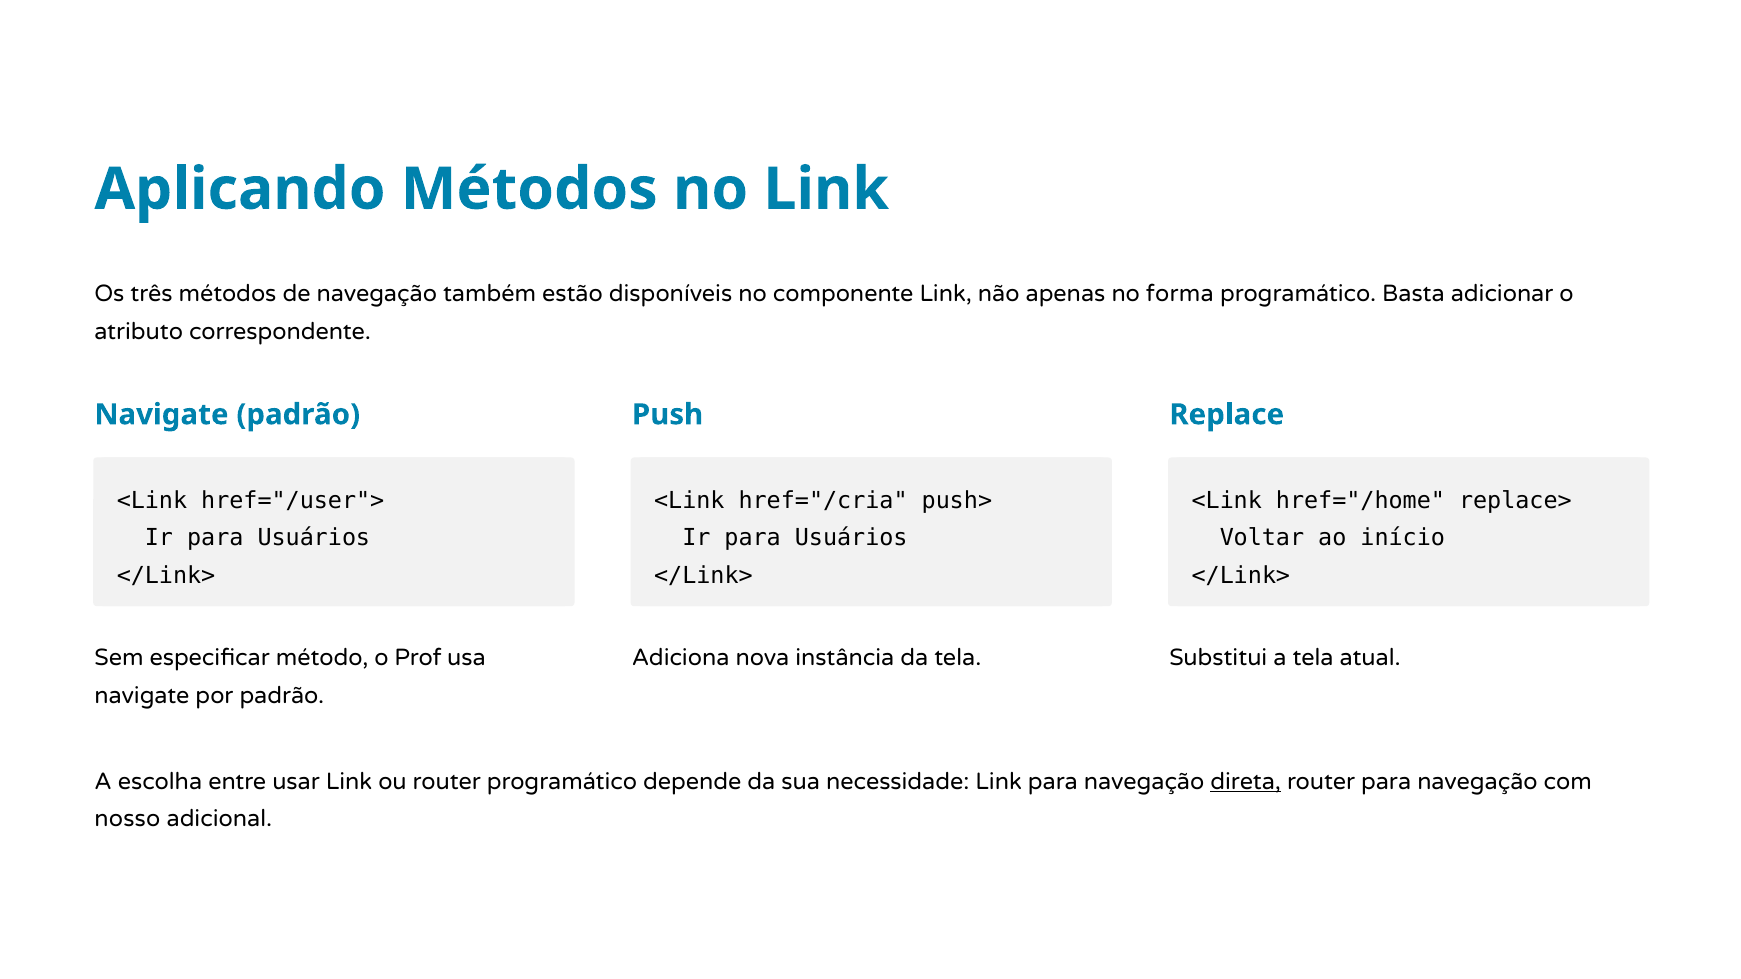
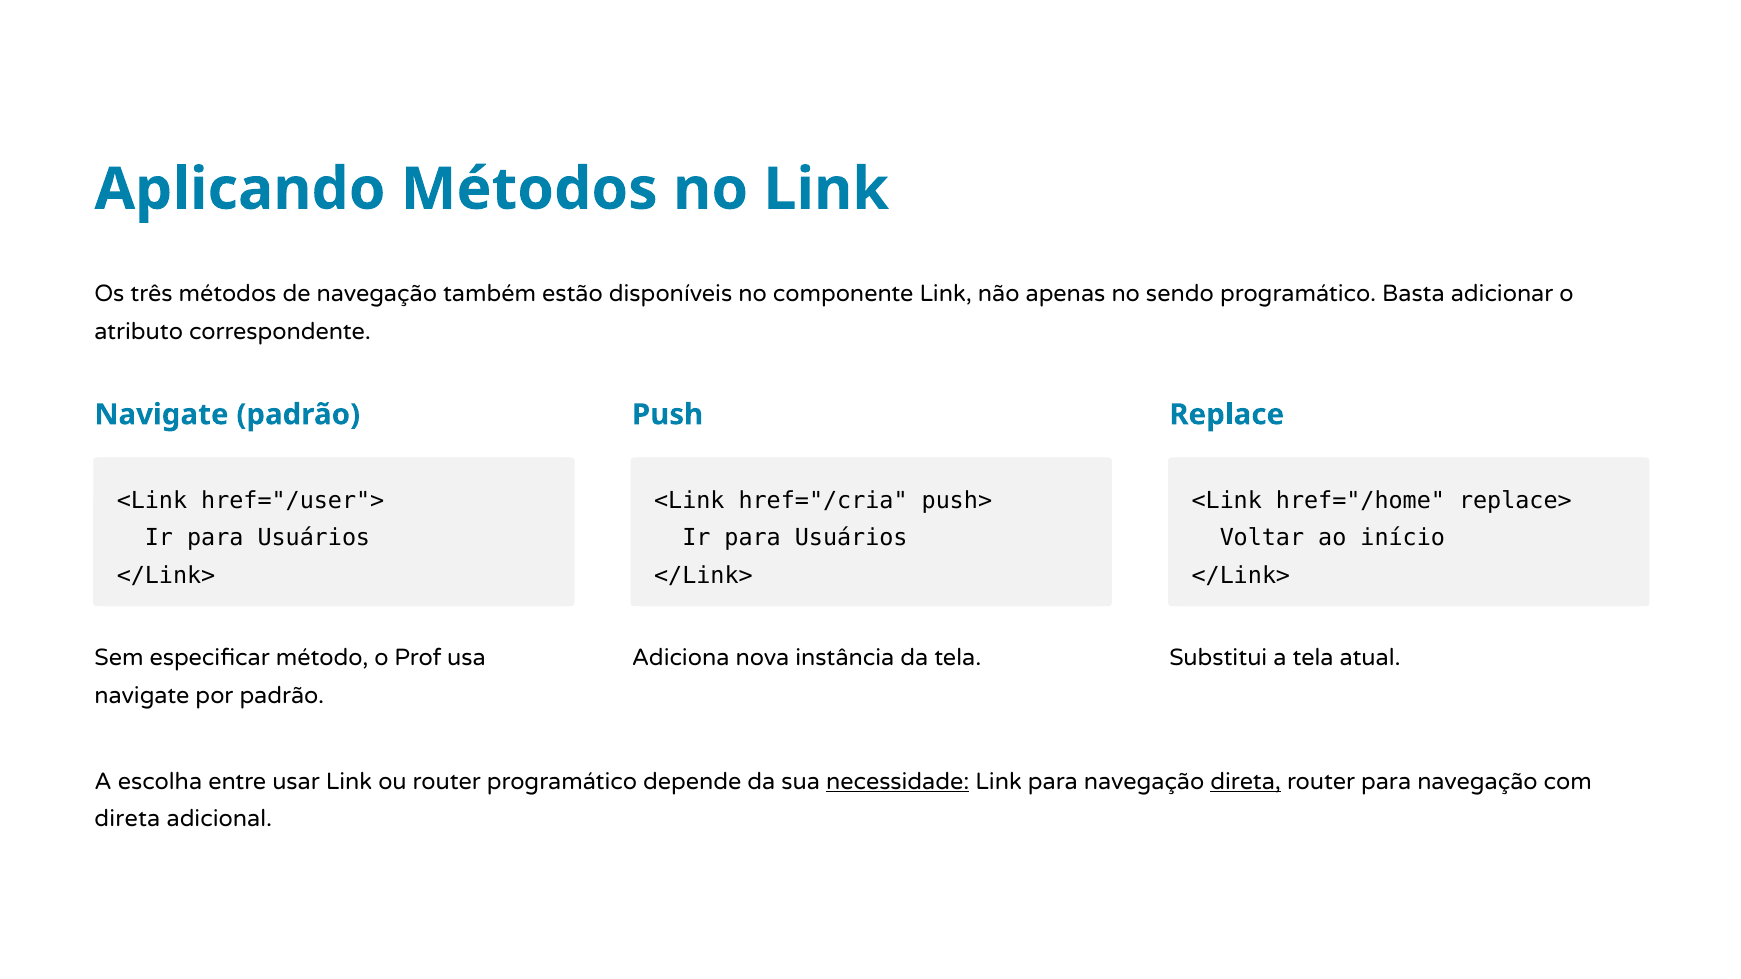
forma: forma -> sendo
necessidade underline: none -> present
nosso at (127, 819): nosso -> direta
